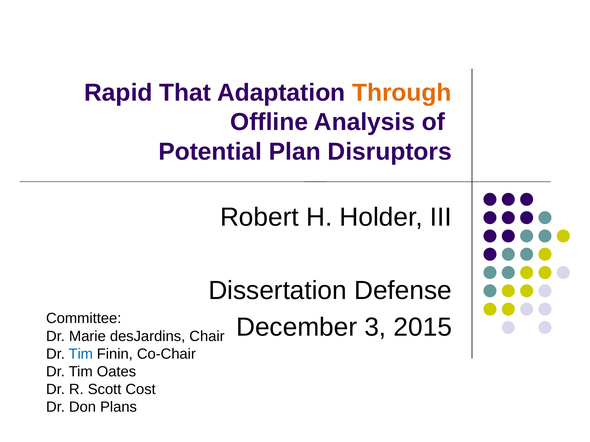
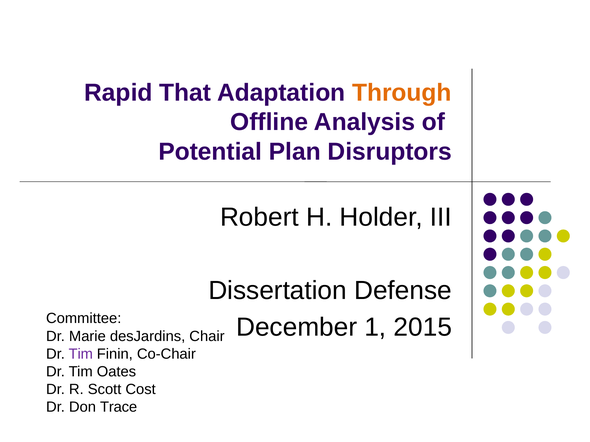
3: 3 -> 1
Tim at (81, 354) colour: blue -> purple
Plans: Plans -> Trace
